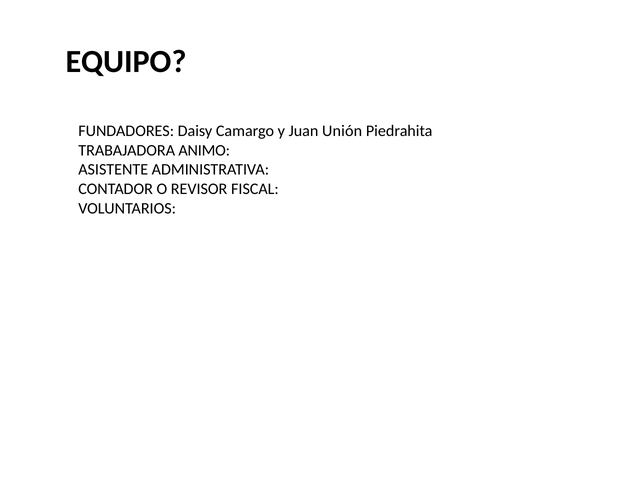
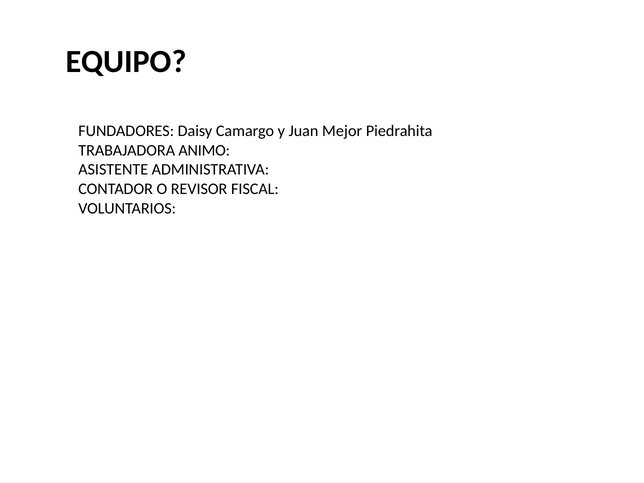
Unión: Unión -> Mejor
